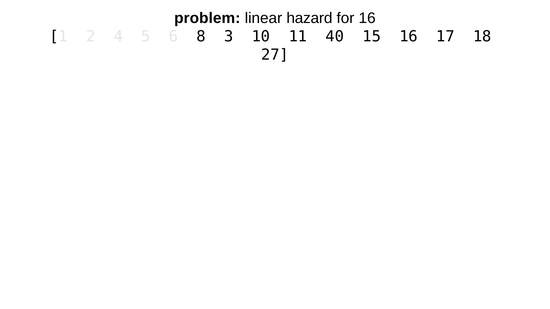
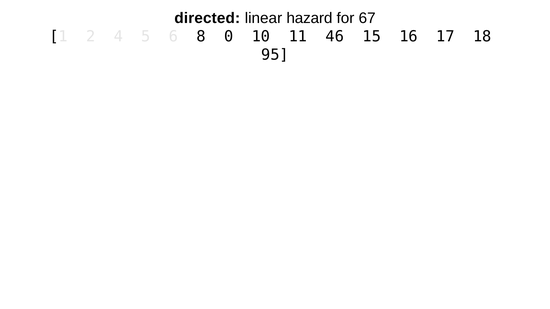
problem: problem -> directed
for 16: 16 -> 67
3: 3 -> 0
40: 40 -> 46
27: 27 -> 95
